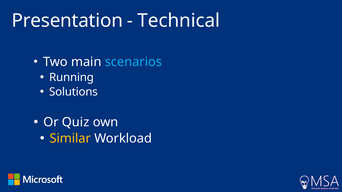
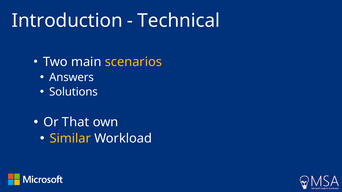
Presentation: Presentation -> Introduction
scenarios colour: light blue -> yellow
Running: Running -> Answers
Quiz: Quiz -> That
